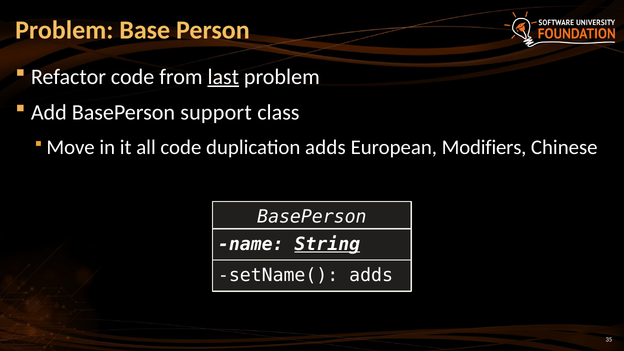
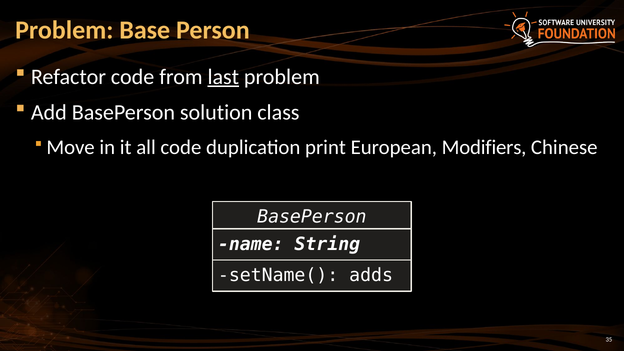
support: support -> solution
duplication adds: adds -> print
String underline: present -> none
